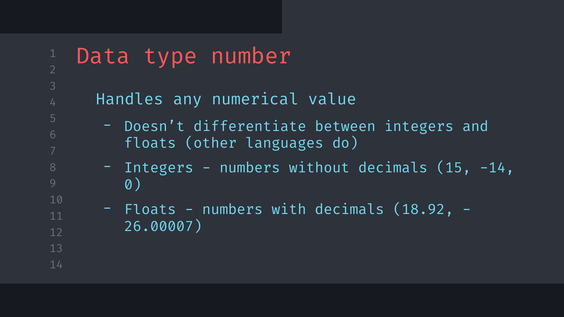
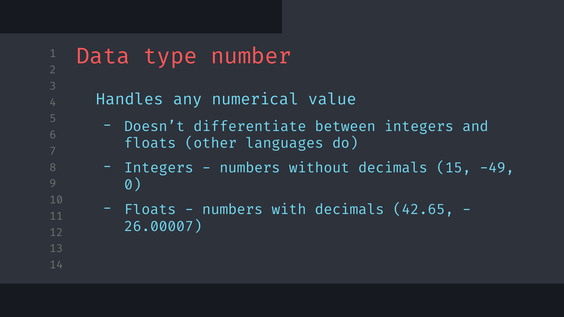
-14: -14 -> -49
18.92: 18.92 -> 42.65
